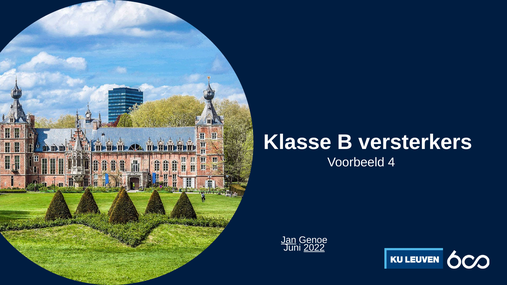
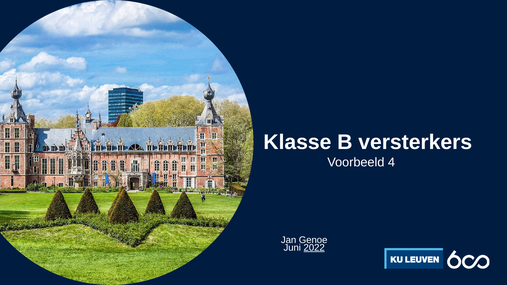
Jan underline: present -> none
